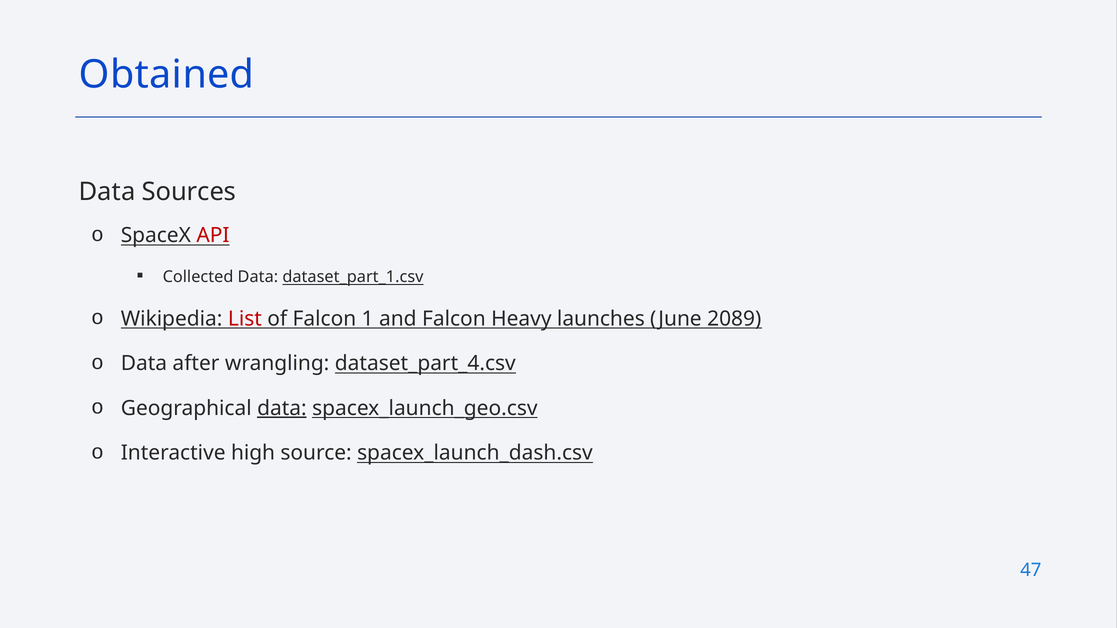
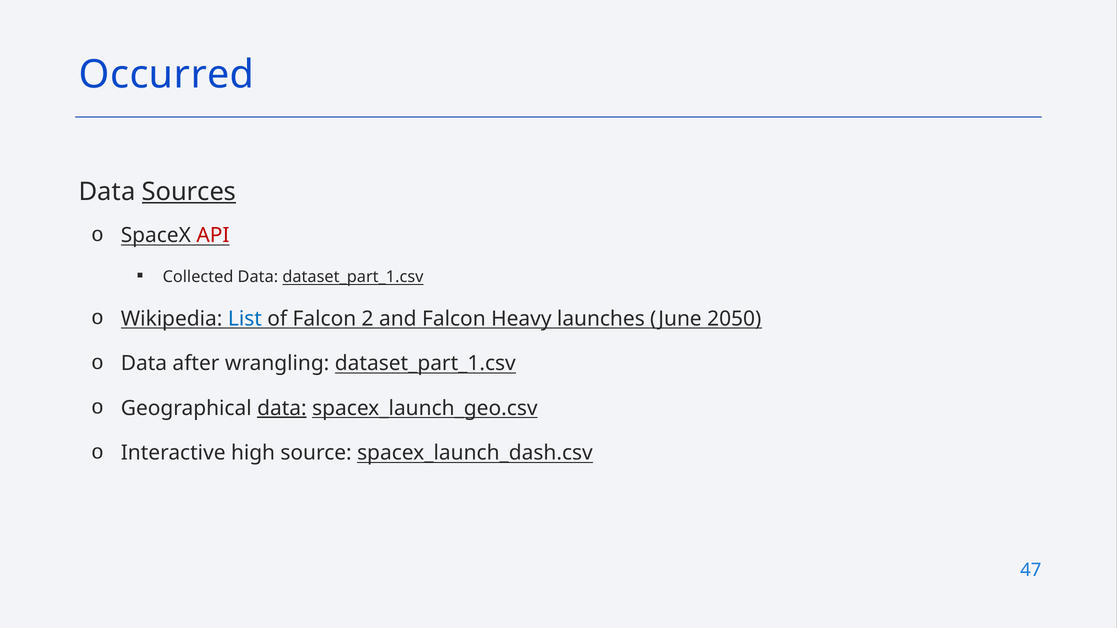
Obtained: Obtained -> Occurred
Sources underline: none -> present
List colour: red -> blue
1: 1 -> 2
2089: 2089 -> 2050
wrangling dataset_part_4.csv: dataset_part_4.csv -> dataset_part_1.csv
